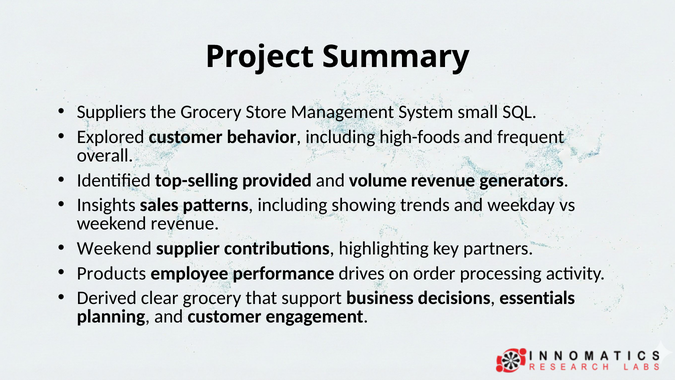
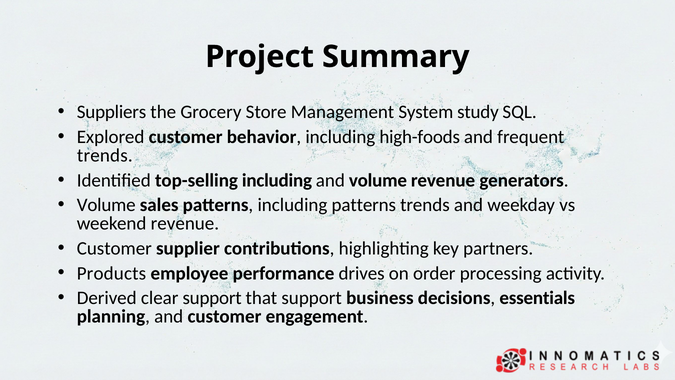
small: small -> study
overall at (105, 155): overall -> trends
top-selling provided: provided -> including
Insights at (106, 205): Insights -> Volume
including showing: showing -> patterns
Weekend at (114, 248): Weekend -> Customer
clear grocery: grocery -> support
